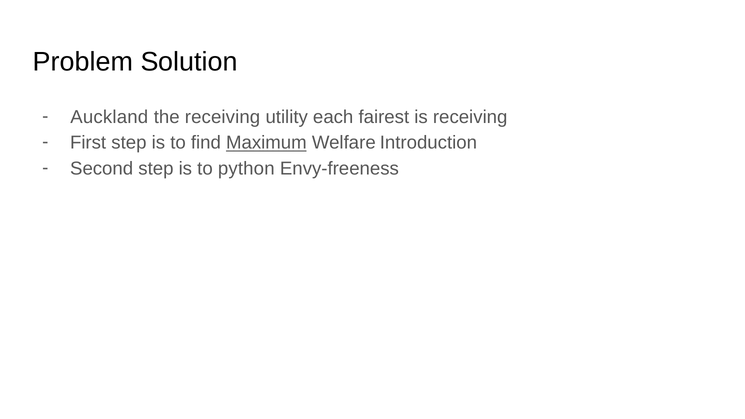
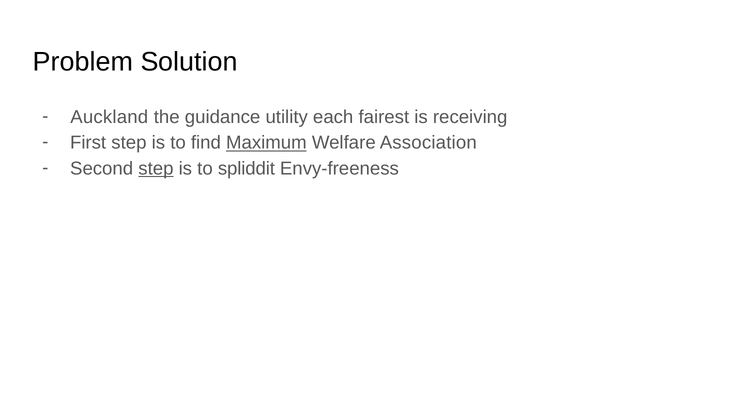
the receiving: receiving -> guidance
Introduction: Introduction -> Association
step at (156, 169) underline: none -> present
python: python -> spliddit
